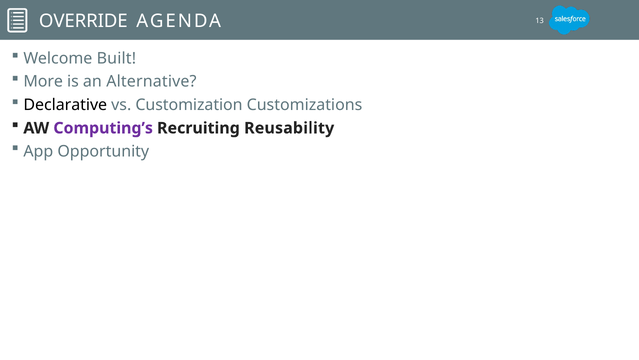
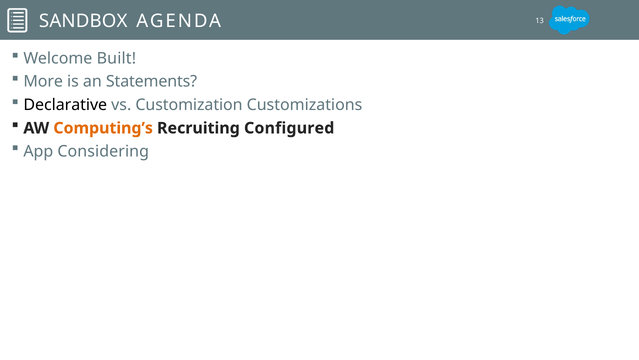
OVERRIDE: OVERRIDE -> SANDBOX
Alternative: Alternative -> Statements
Computing’s colour: purple -> orange
Reusability: Reusability -> Configured
Opportunity: Opportunity -> Considering
